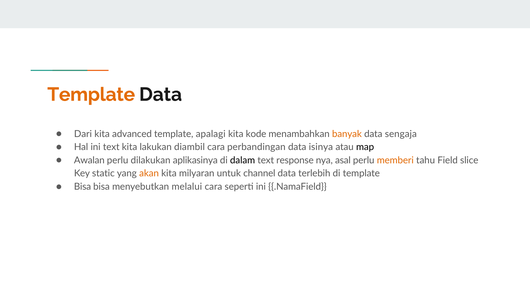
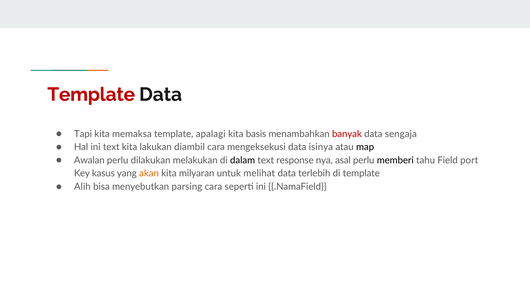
Template at (91, 95) colour: orange -> red
Dari: Dari -> Tapi
advanced: advanced -> memaksa
kode: kode -> basis
banyak colour: orange -> red
perbandingan: perbandingan -> mengeksekusi
aplikasinya: aplikasinya -> melakukan
memberi colour: orange -> black
slice: slice -> port
static: static -> kasus
channel: channel -> melihat
Bisa at (83, 187): Bisa -> Alih
melalui: melalui -> parsing
